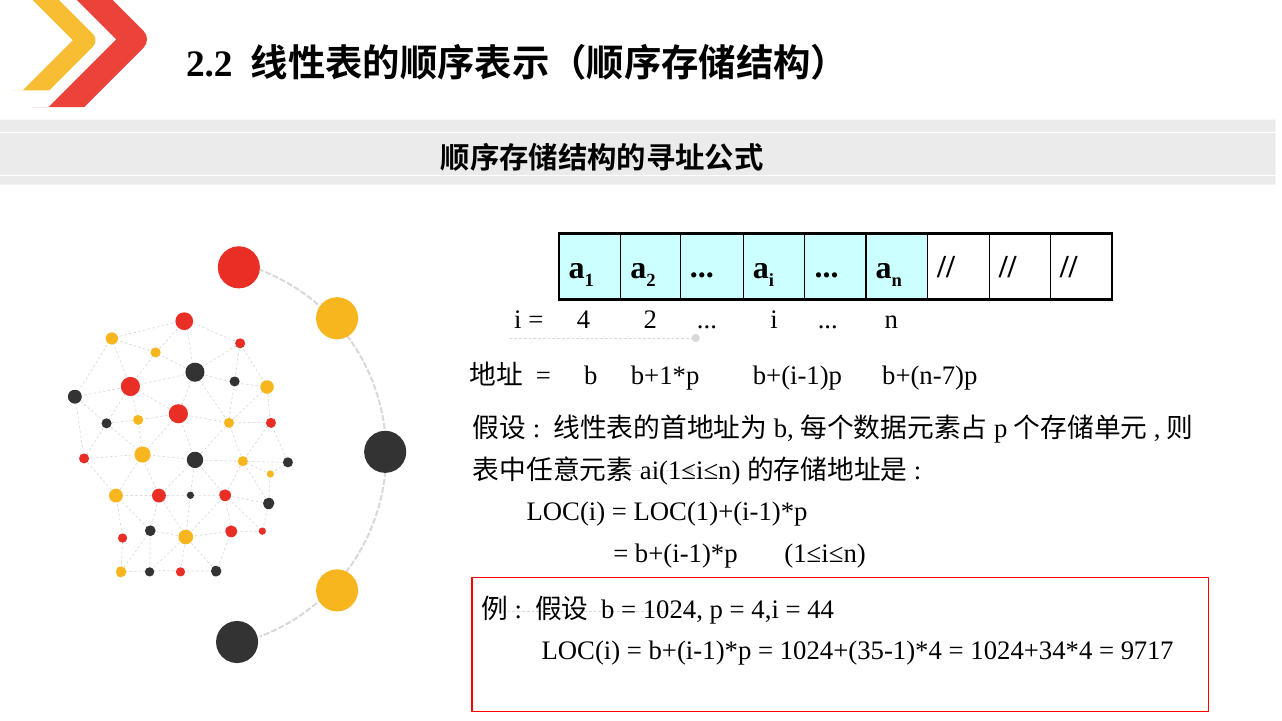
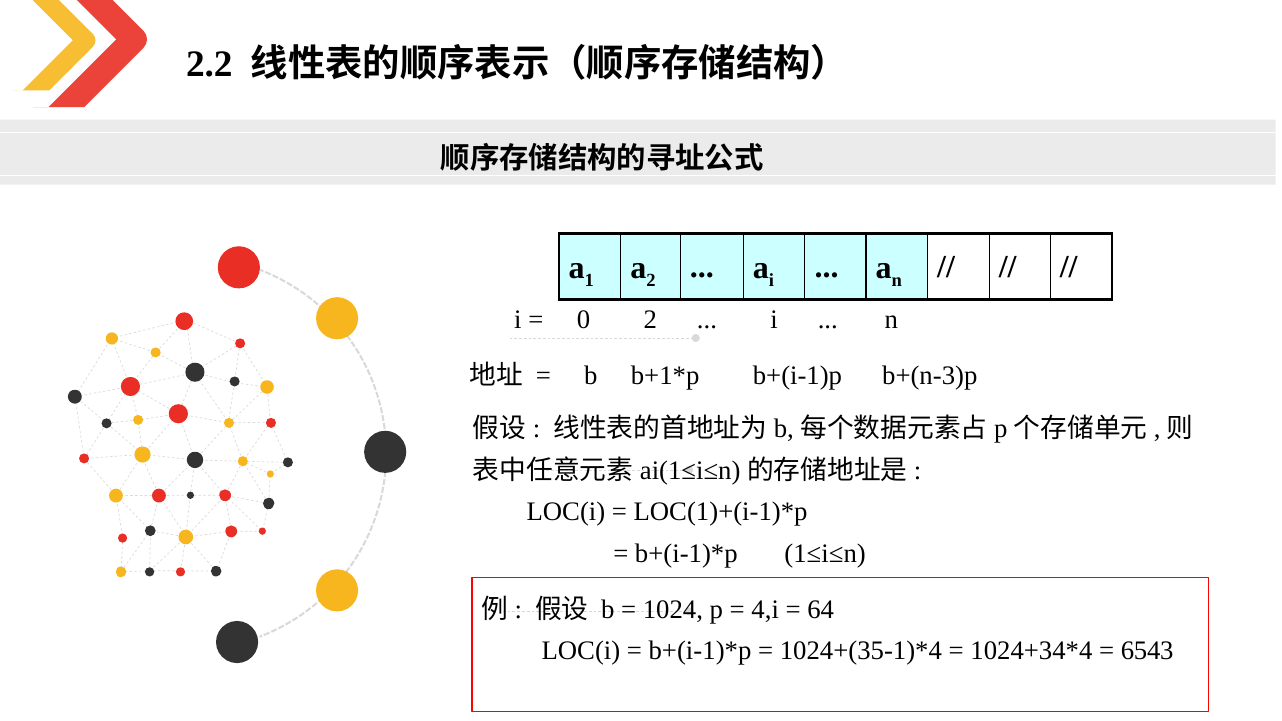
4: 4 -> 0
b+(n-7)p: b+(n-7)p -> b+(n-3)p
44: 44 -> 64
9717: 9717 -> 6543
